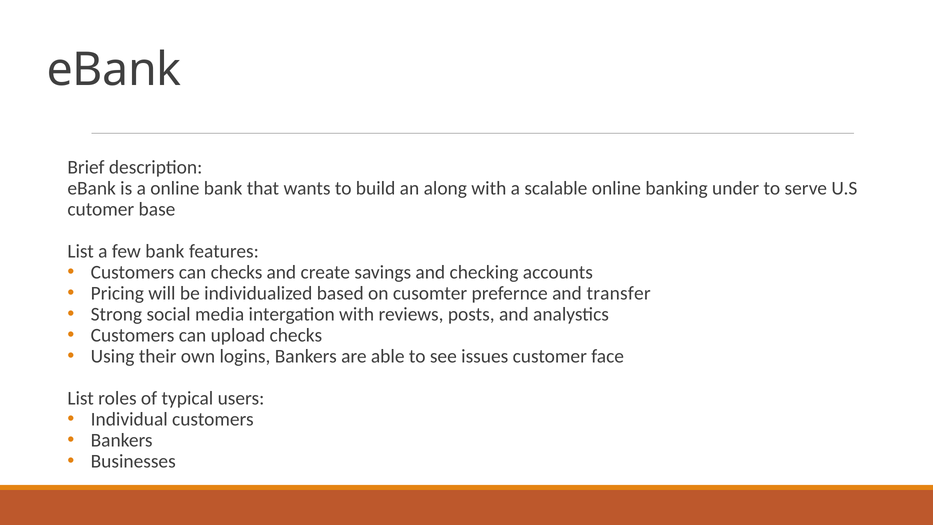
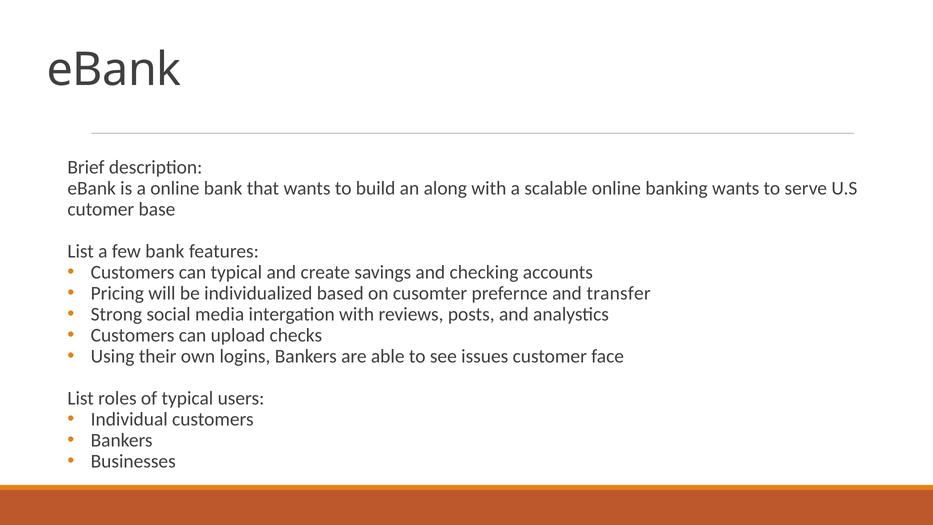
banking under: under -> wants
can checks: checks -> typical
